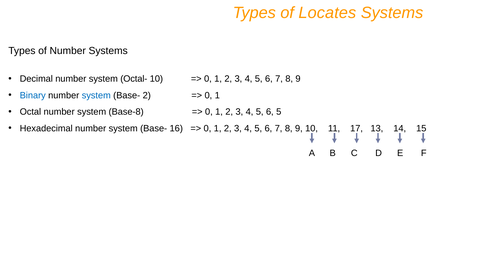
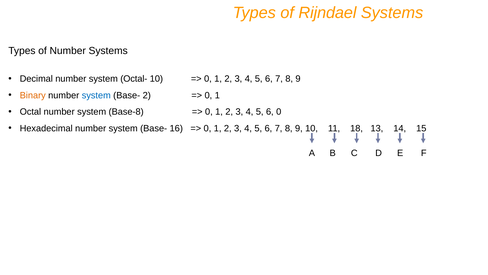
Locates: Locates -> Rijndael
Binary colour: blue -> orange
6 5: 5 -> 0
17: 17 -> 18
